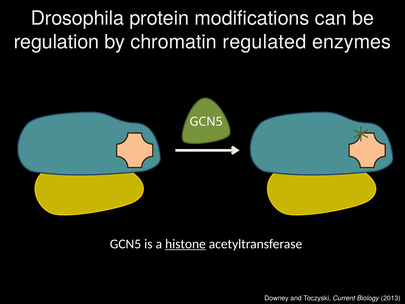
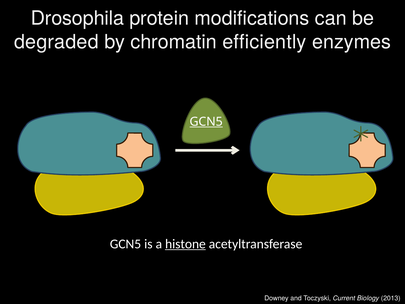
regulation: regulation -> degraded
regulated: regulated -> efficiently
GCN5 at (206, 122) underline: none -> present
